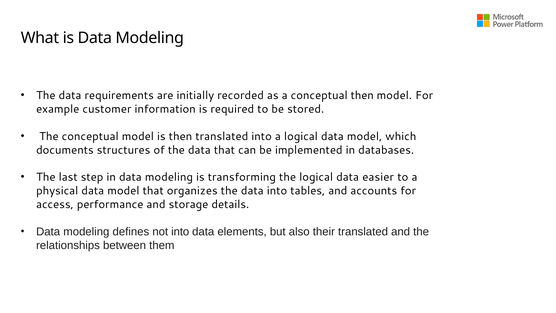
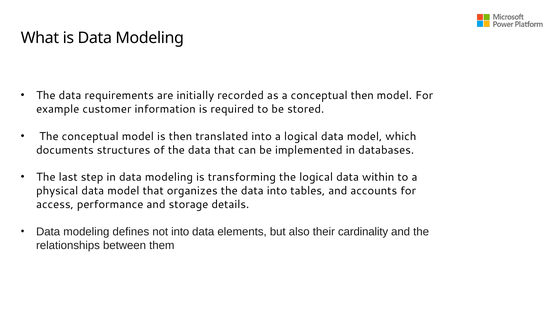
easier: easier -> within
their translated: translated -> cardinality
